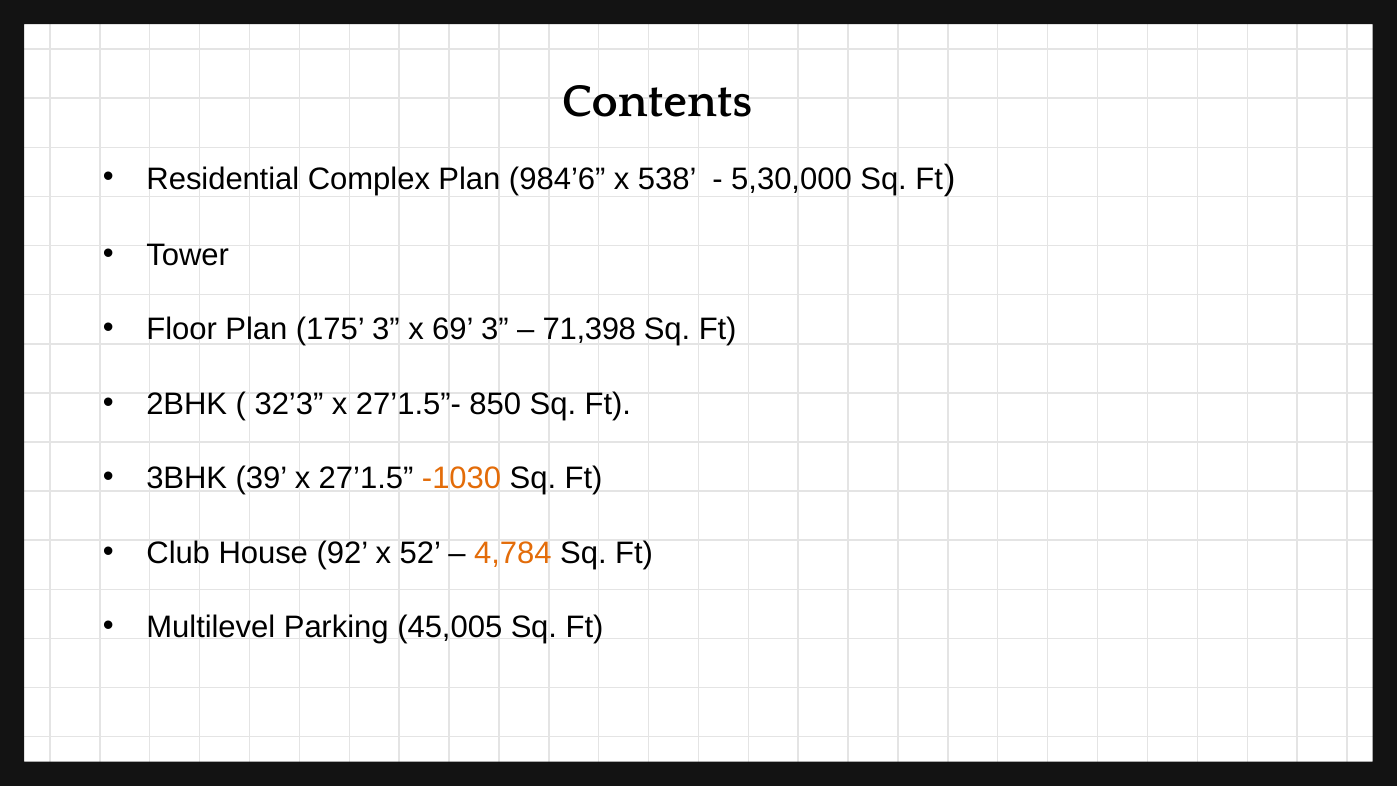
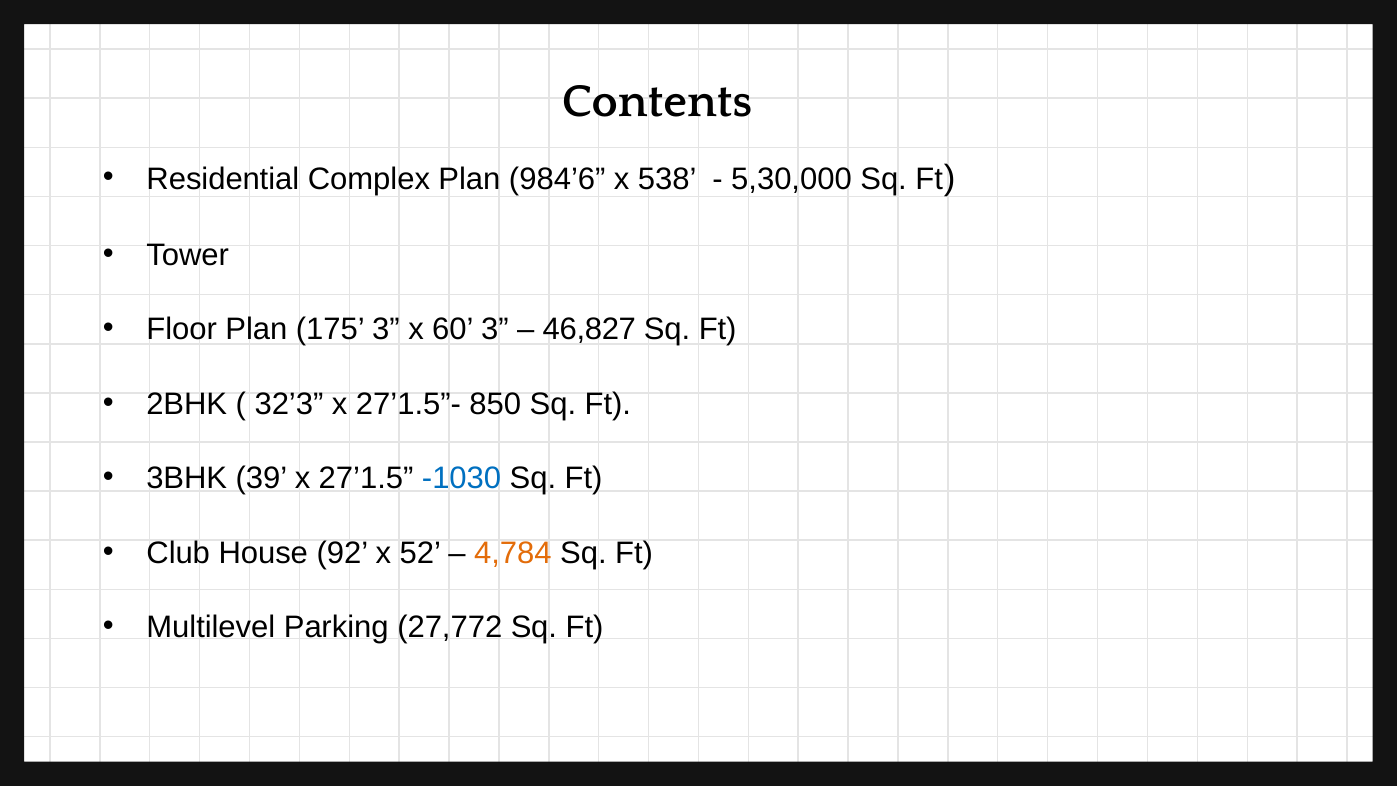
69: 69 -> 60
71,398: 71,398 -> 46,827
-1030 colour: orange -> blue
45,005: 45,005 -> 27,772
